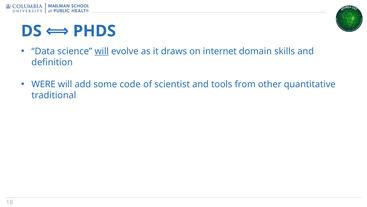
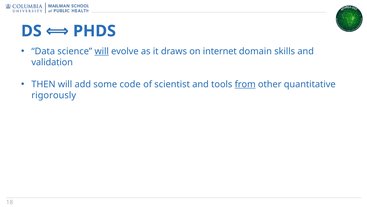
definition: definition -> validation
WERE: WERE -> THEN
from underline: none -> present
traditional: traditional -> rigorously
